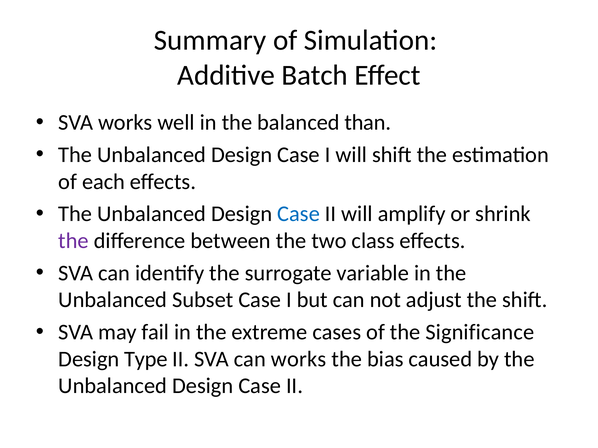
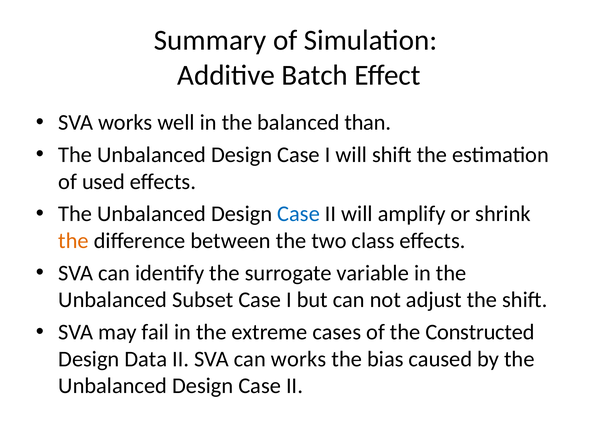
each: each -> used
the at (74, 241) colour: purple -> orange
Significance: Significance -> Constructed
Type: Type -> Data
